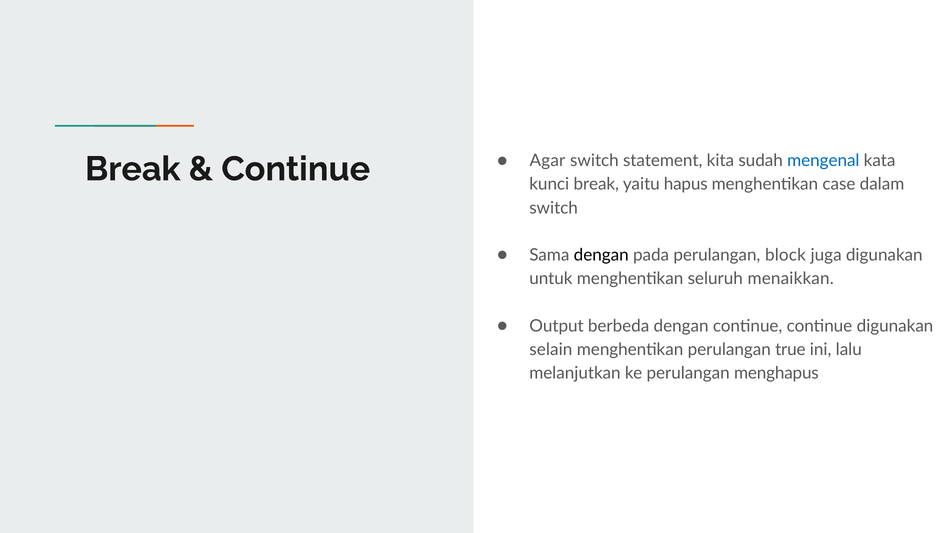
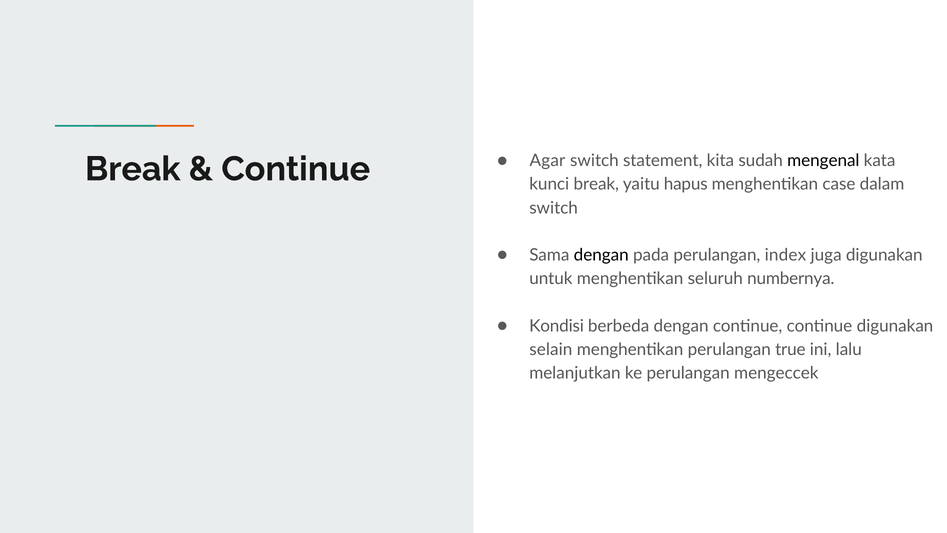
mengenal colour: blue -> black
block: block -> index
menaikkan: menaikkan -> numbernya
Output: Output -> Kondisi
menghapus: menghapus -> mengeccek
